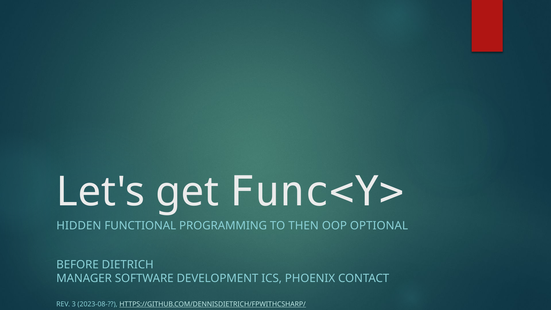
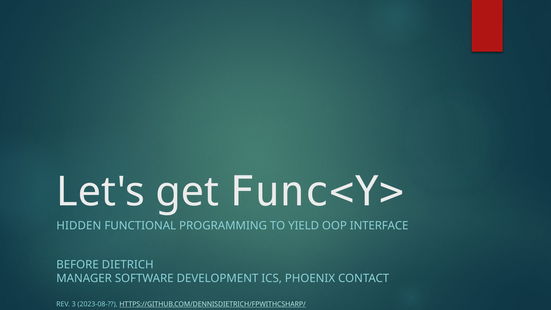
THEN: THEN -> YIELD
OPTIONAL: OPTIONAL -> INTERFACE
